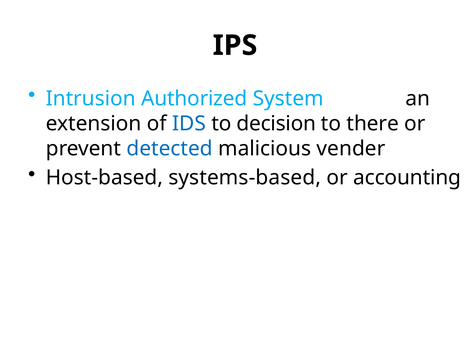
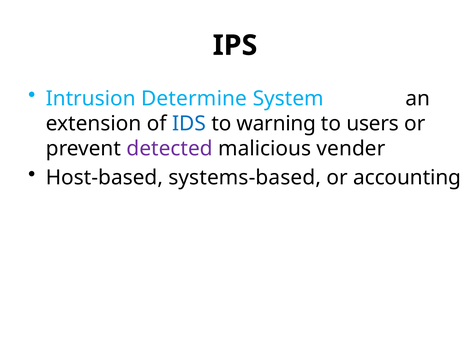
Authorized: Authorized -> Determine
decision: decision -> warning
there: there -> users
detected colour: blue -> purple
